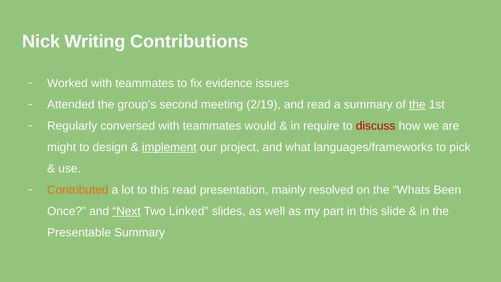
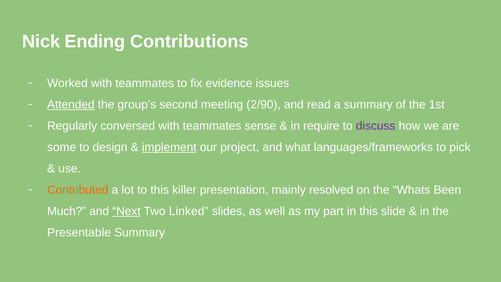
Writing: Writing -> Ending
Attended underline: none -> present
2/19: 2/19 -> 2/90
the at (417, 104) underline: present -> none
would: would -> sense
discuss colour: red -> purple
might: might -> some
this read: read -> killer
Once: Once -> Much
